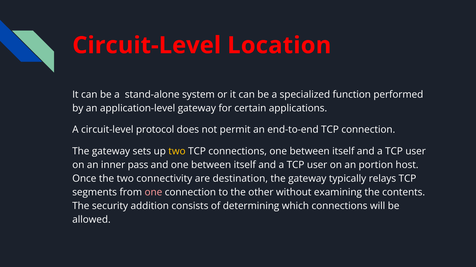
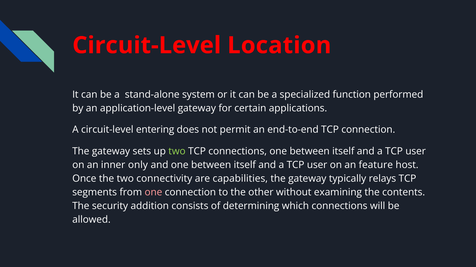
protocol: protocol -> entering
two at (177, 152) colour: yellow -> light green
pass: pass -> only
portion: portion -> feature
destination: destination -> capabilities
